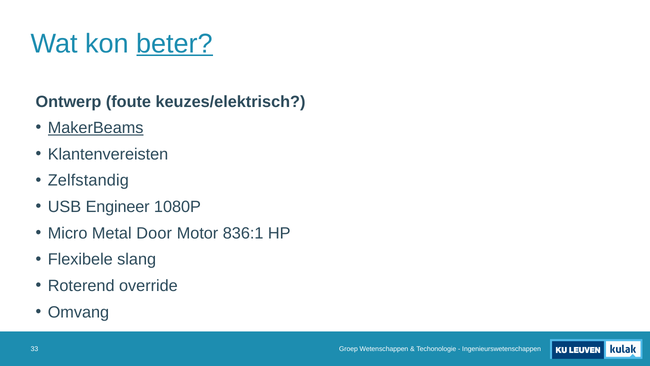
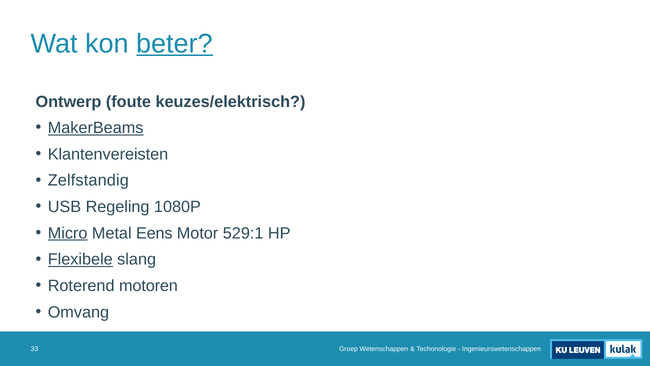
Engineer: Engineer -> Regeling
Micro underline: none -> present
Door: Door -> Eens
836:1: 836:1 -> 529:1
Flexibele underline: none -> present
override: override -> motoren
